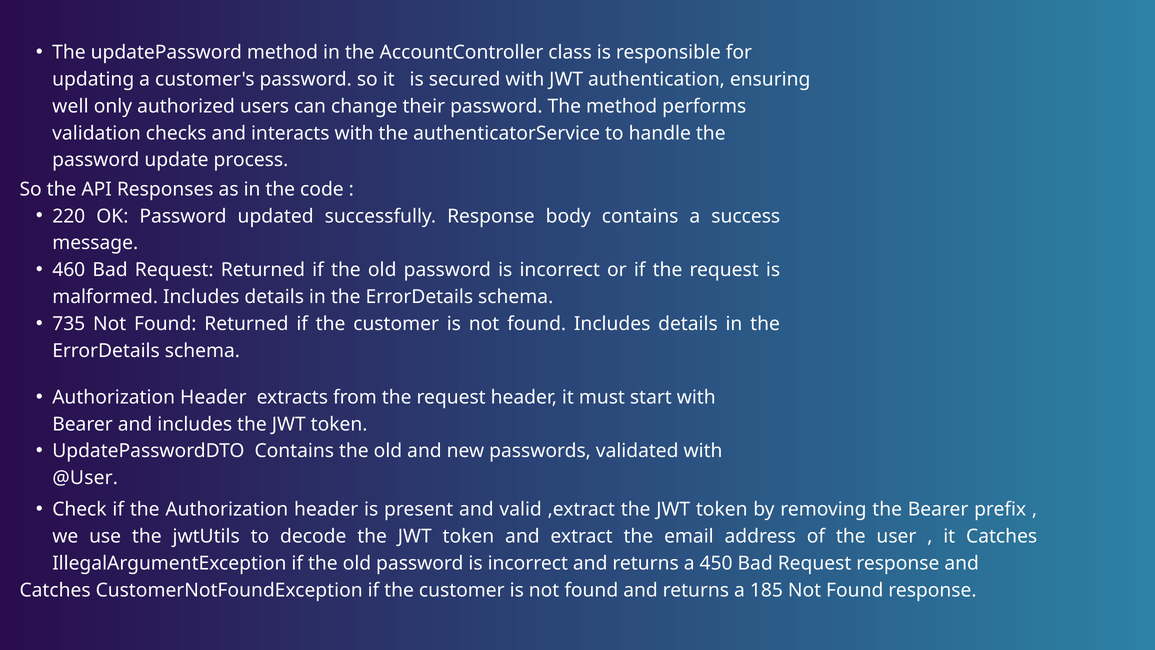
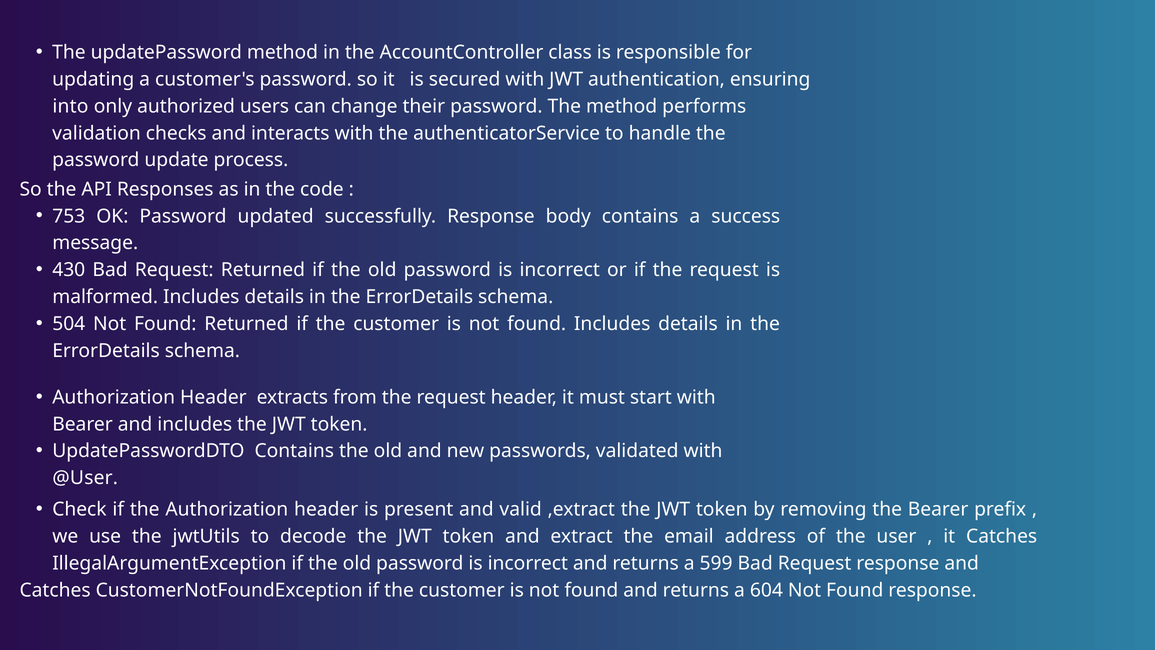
well: well -> into
220: 220 -> 753
460: 460 -> 430
735: 735 -> 504
450: 450 -> 599
185: 185 -> 604
